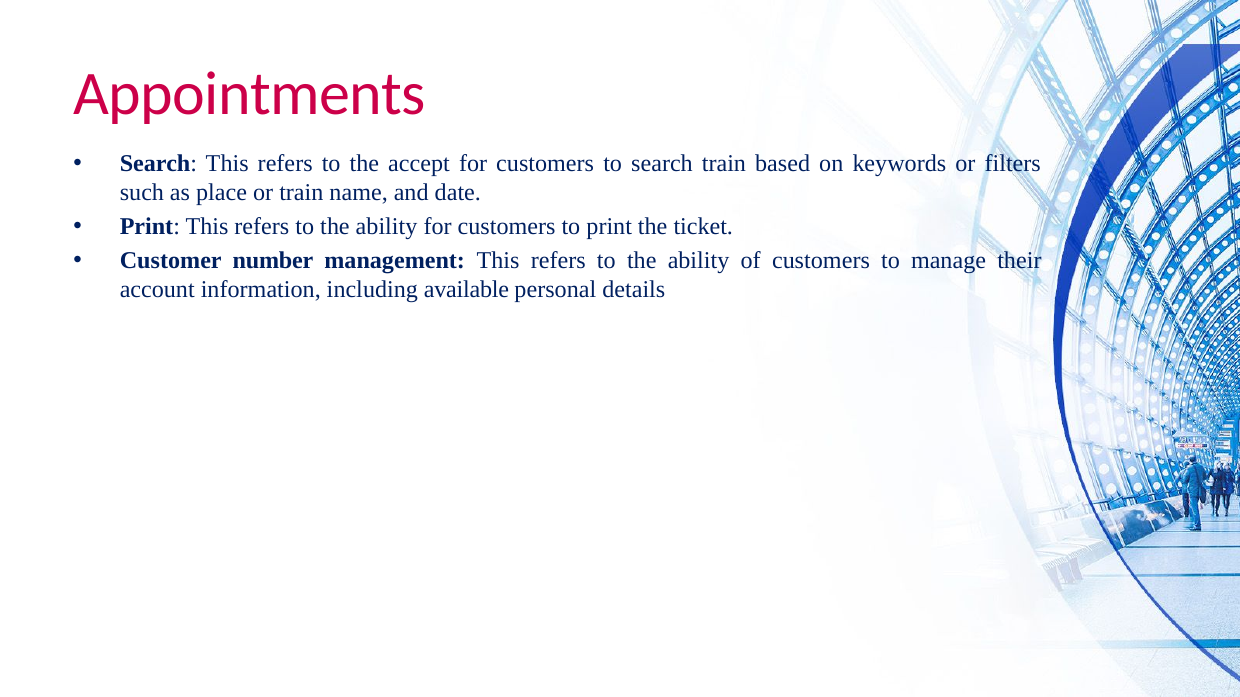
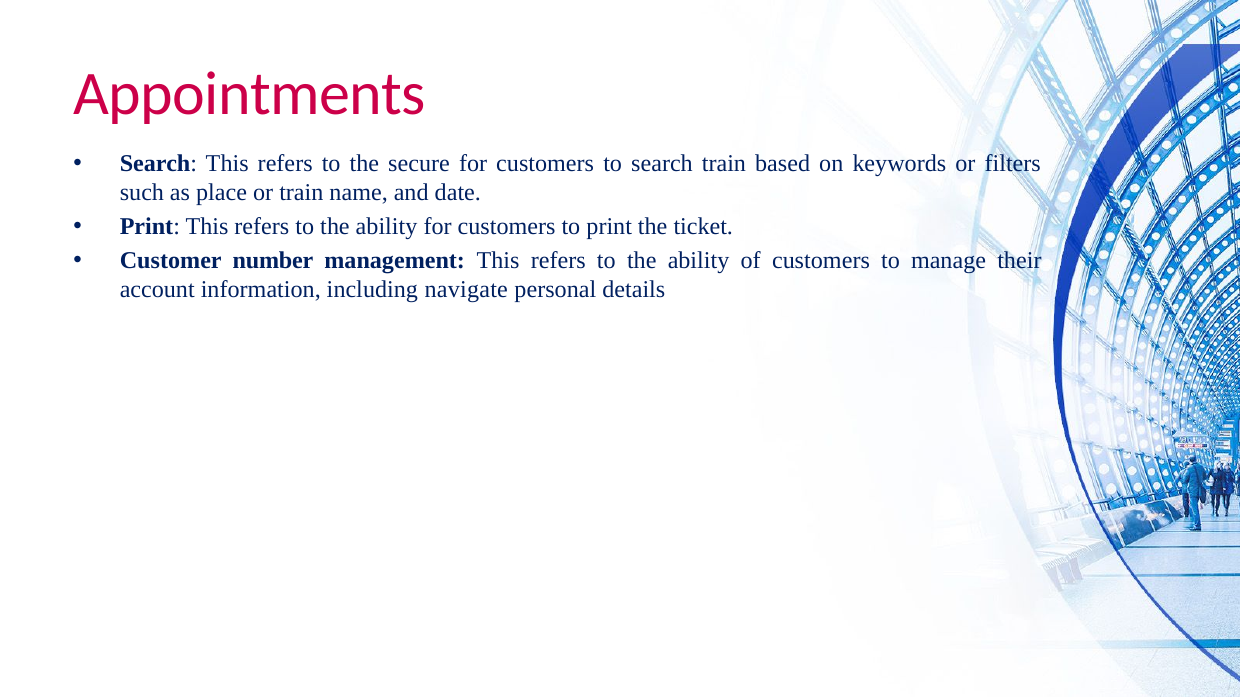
accept: accept -> secure
available: available -> navigate
